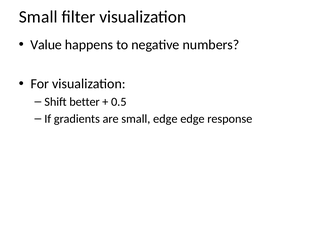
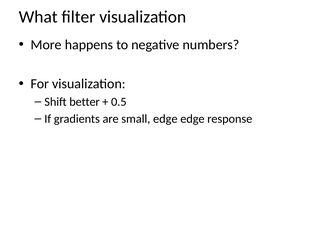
Small at (38, 17): Small -> What
Value: Value -> More
